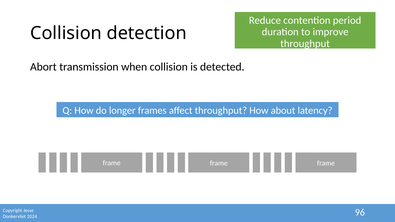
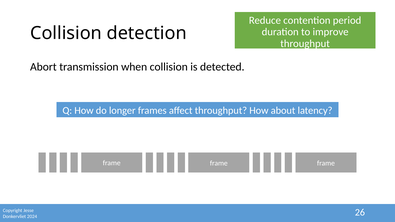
96: 96 -> 26
